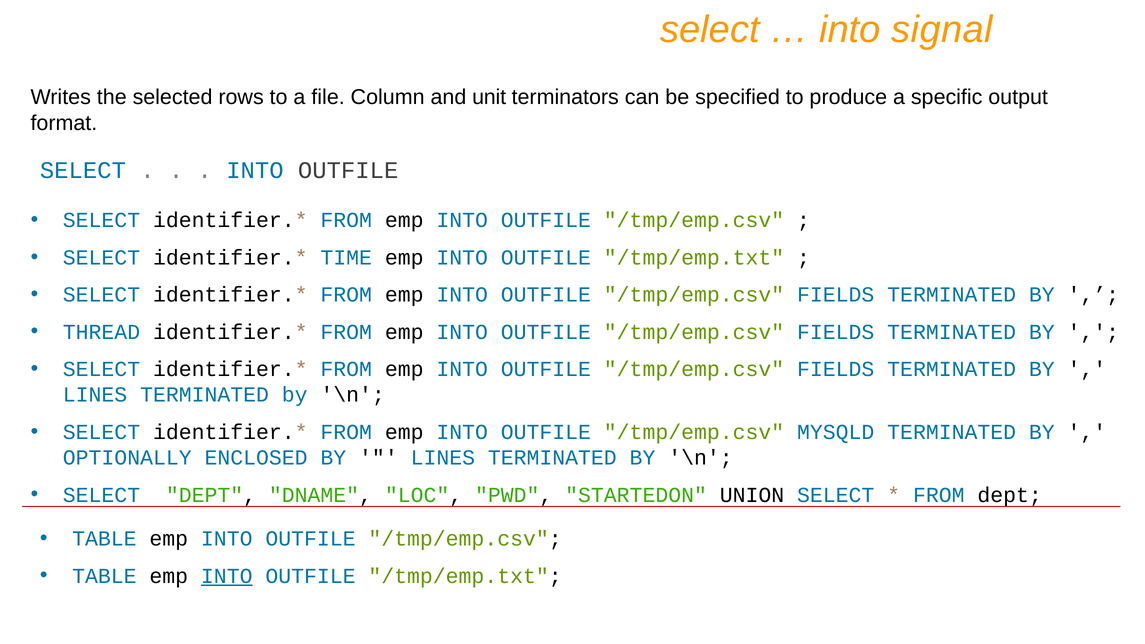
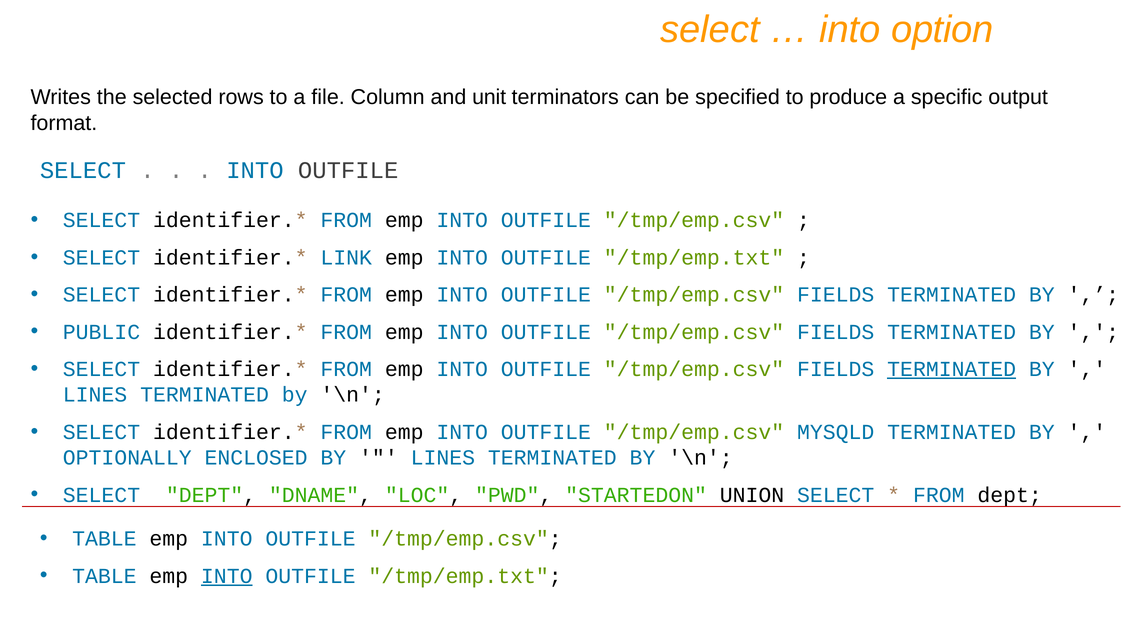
signal: signal -> option
TIME: TIME -> LINK
THREAD: THREAD -> PUBLIC
TERMINATED at (952, 369) underline: none -> present
